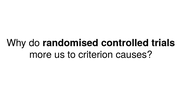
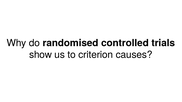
more: more -> show
